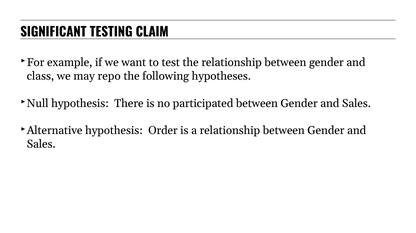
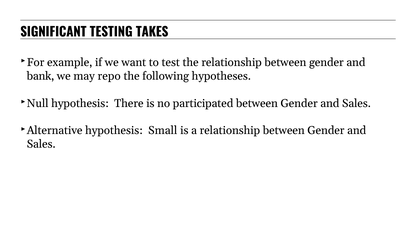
CLAIM: CLAIM -> TAKES
class: class -> bank
Order: Order -> Small
